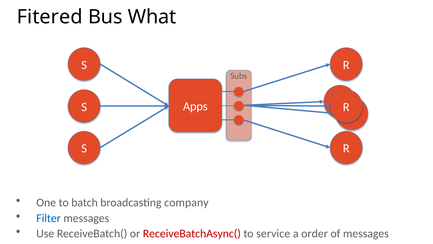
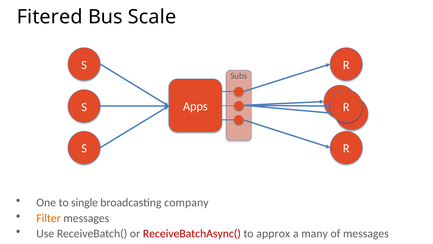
What: What -> Scale
batch: batch -> single
Filter colour: blue -> orange
service: service -> approx
order: order -> many
